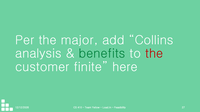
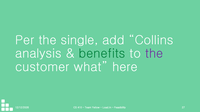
major: major -> single
the at (154, 54) colour: red -> purple
finite: finite -> what
